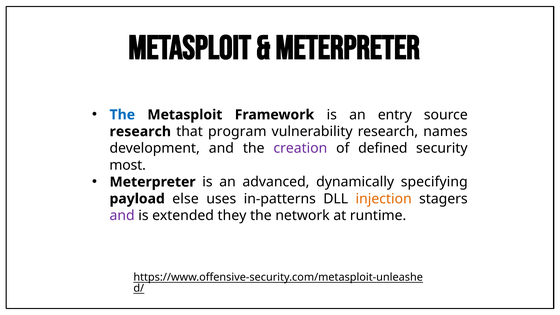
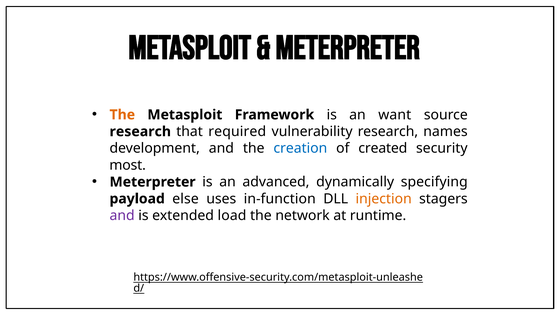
The at (122, 115) colour: blue -> orange
entry: entry -> want
program: program -> required
creation colour: purple -> blue
defined: defined -> created
in-patterns: in-patterns -> in-function
they: they -> load
